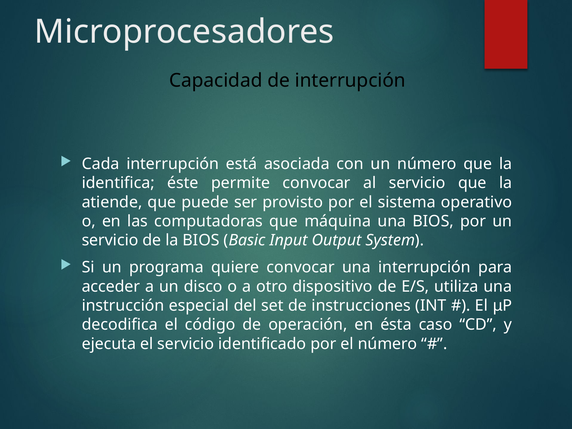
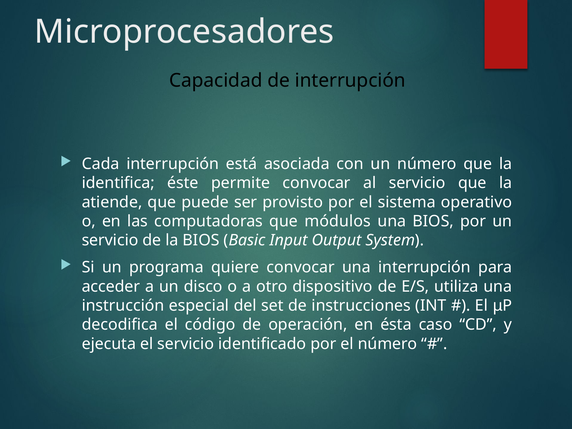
máquina: máquina -> módulos
